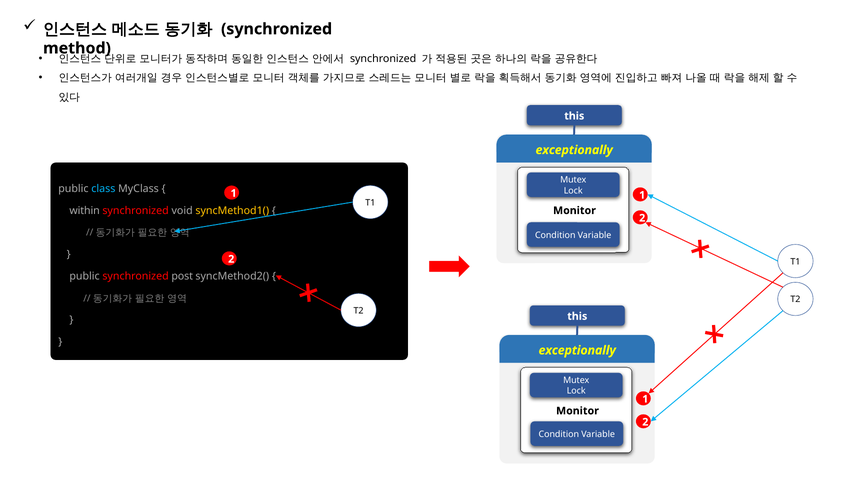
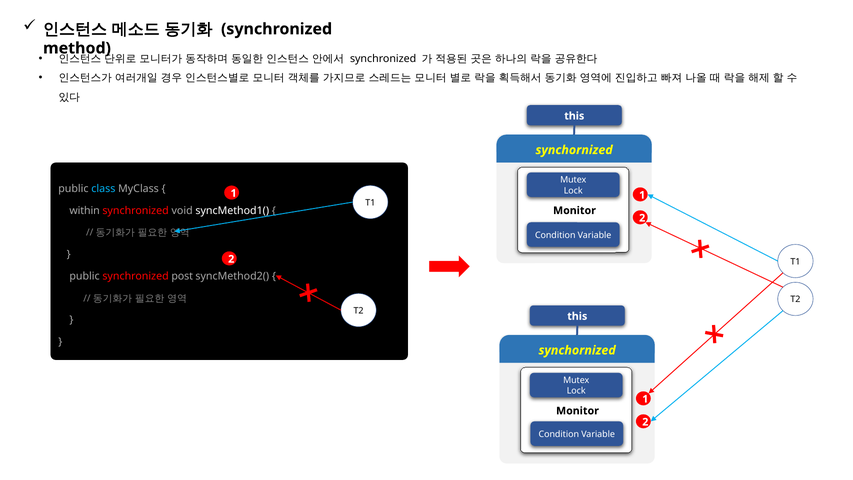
exceptionally at (574, 150): exceptionally -> synchornized
syncMethod1( colour: yellow -> white
exceptionally at (577, 350): exceptionally -> synchornized
